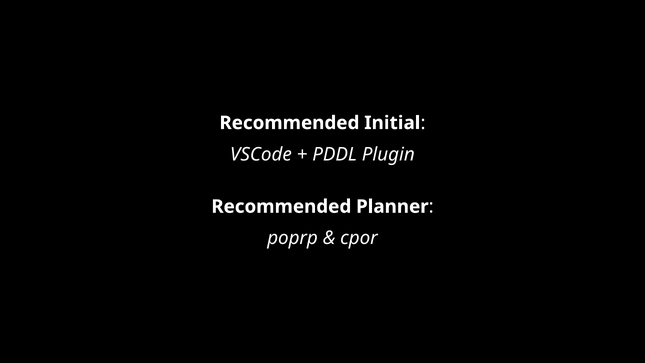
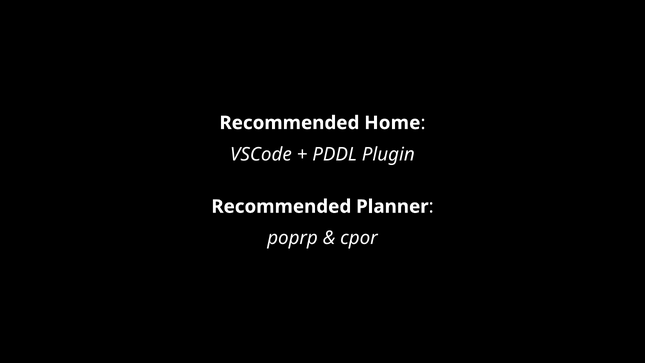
Initial: Initial -> Home
